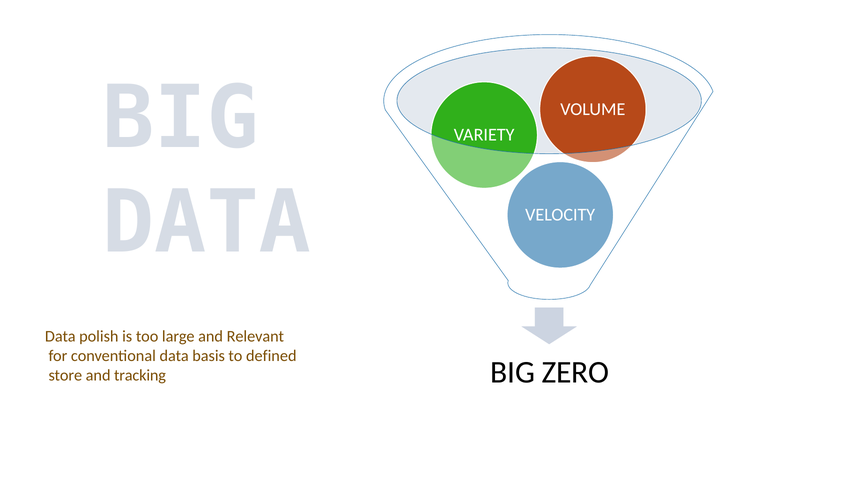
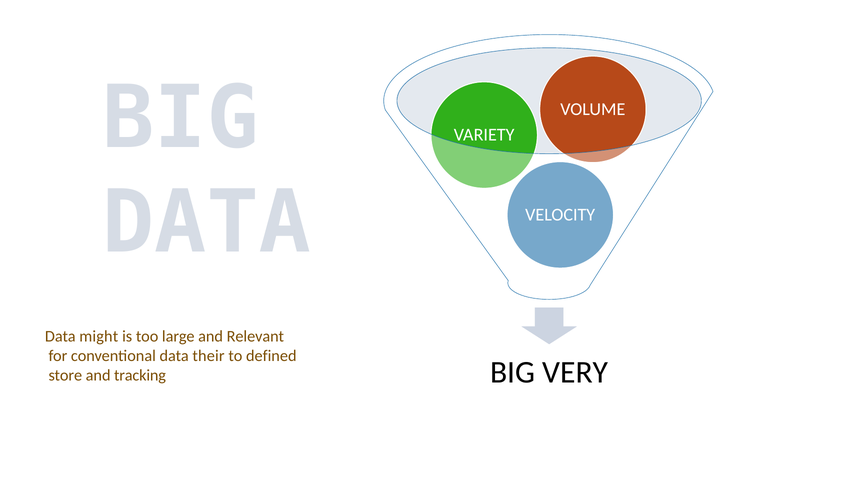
polish: polish -> might
basis: basis -> their
ZERO: ZERO -> VERY
